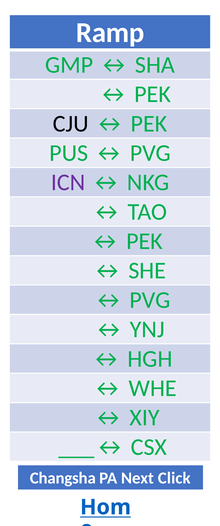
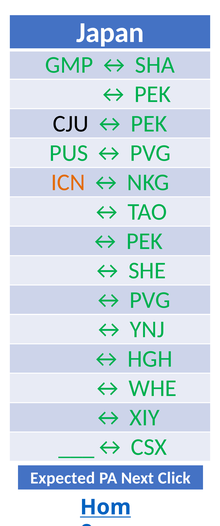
Ramp: Ramp -> Japan
ICN colour: purple -> orange
Changsha: Changsha -> Expected
